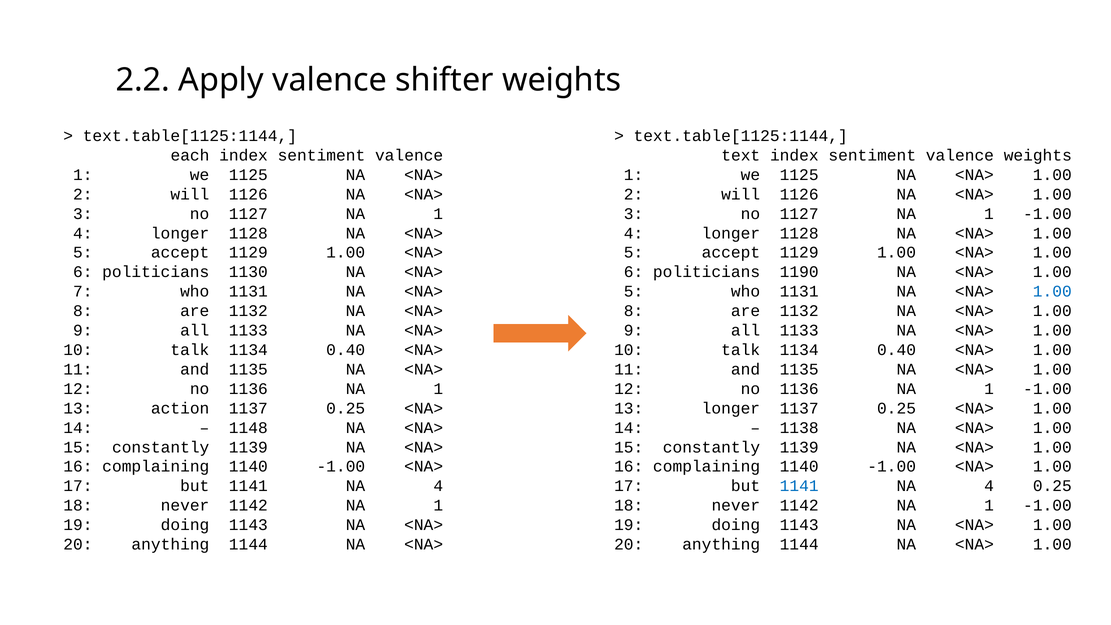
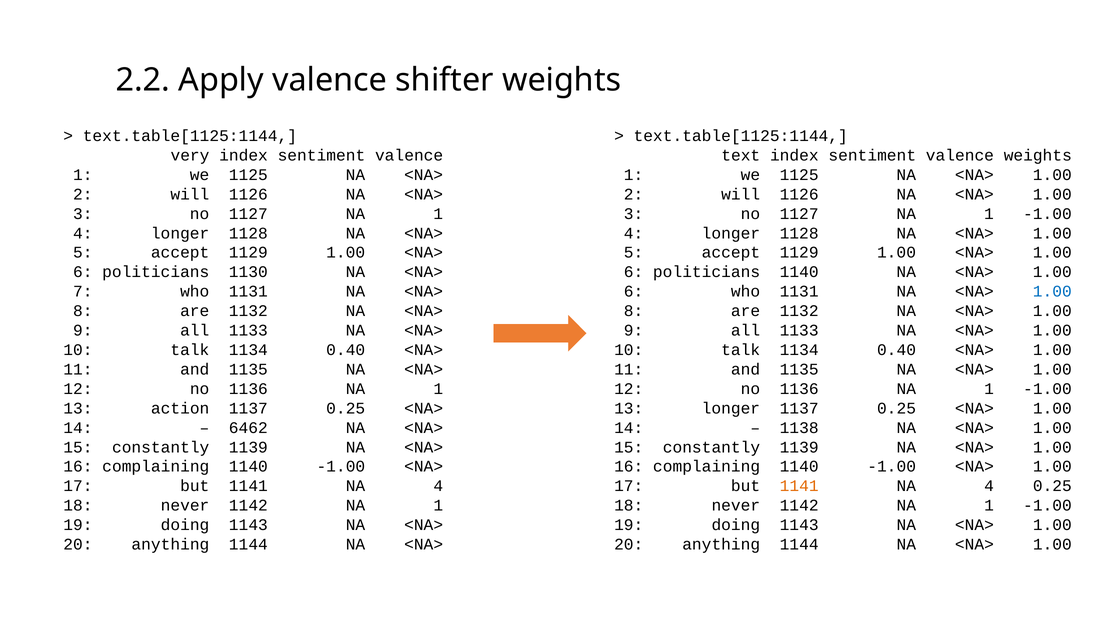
each: each -> very
politicians 1190: 1190 -> 1140
5 at (634, 292): 5 -> 6
1148: 1148 -> 6462
1141 at (799, 486) colour: blue -> orange
